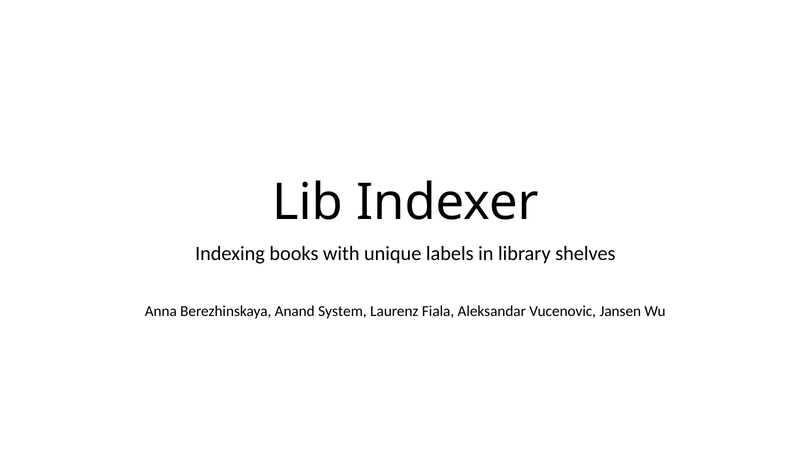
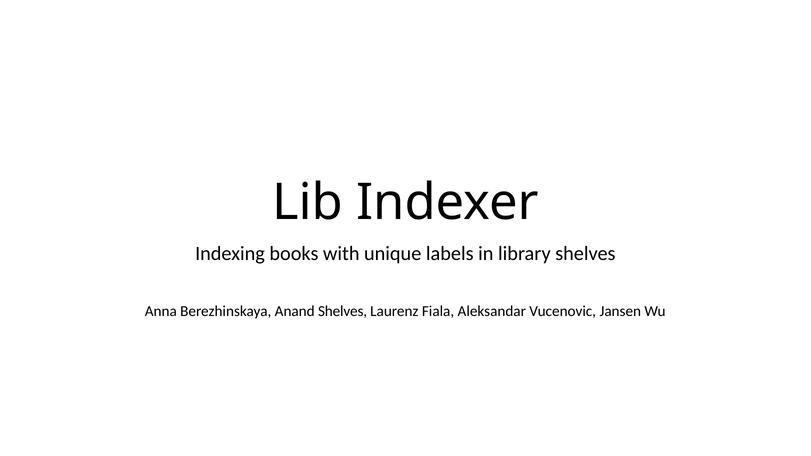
Anand System: System -> Shelves
